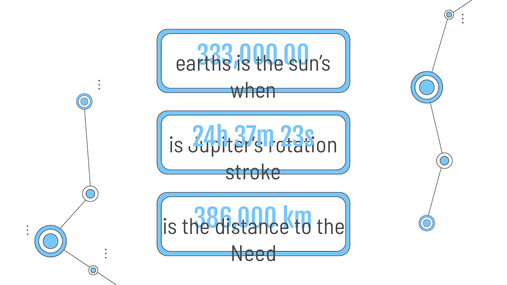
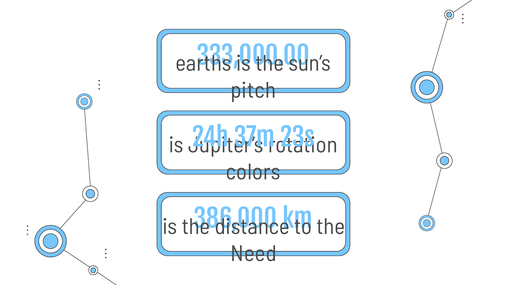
when: when -> pitch
stroke: stroke -> colors
